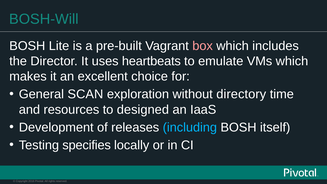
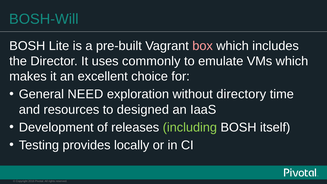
heartbeats: heartbeats -> commonly
SCAN: SCAN -> NEED
including colour: light blue -> light green
specifies: specifies -> provides
